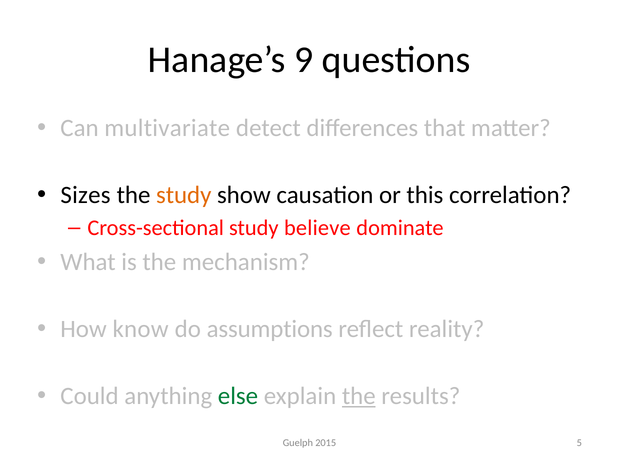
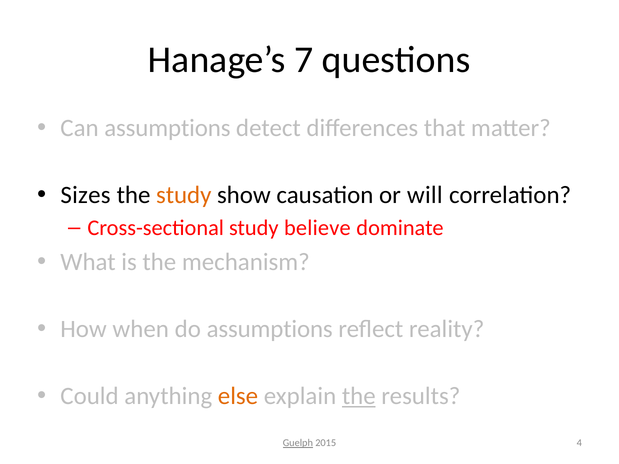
9: 9 -> 7
Can multivariate: multivariate -> assumptions
this: this -> will
know: know -> when
else colour: green -> orange
Guelph underline: none -> present
5: 5 -> 4
